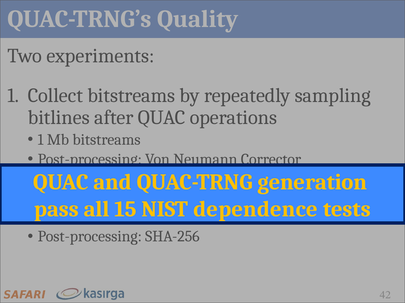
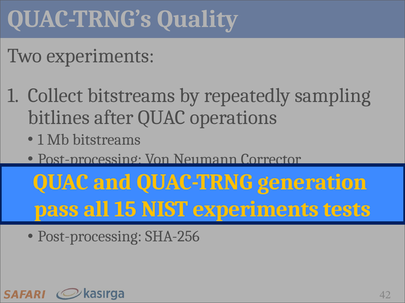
NIST dependence: dependence -> experiments
